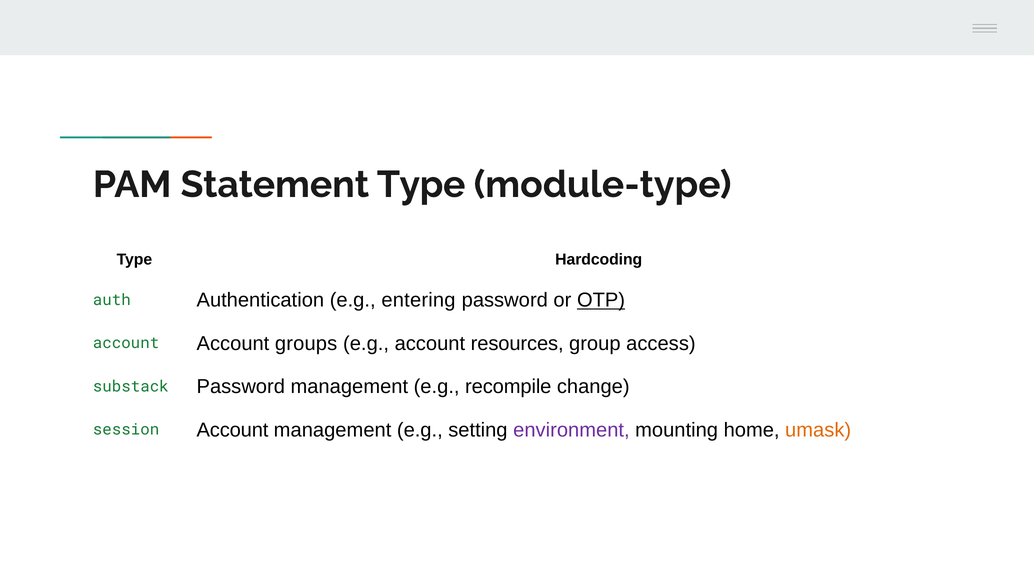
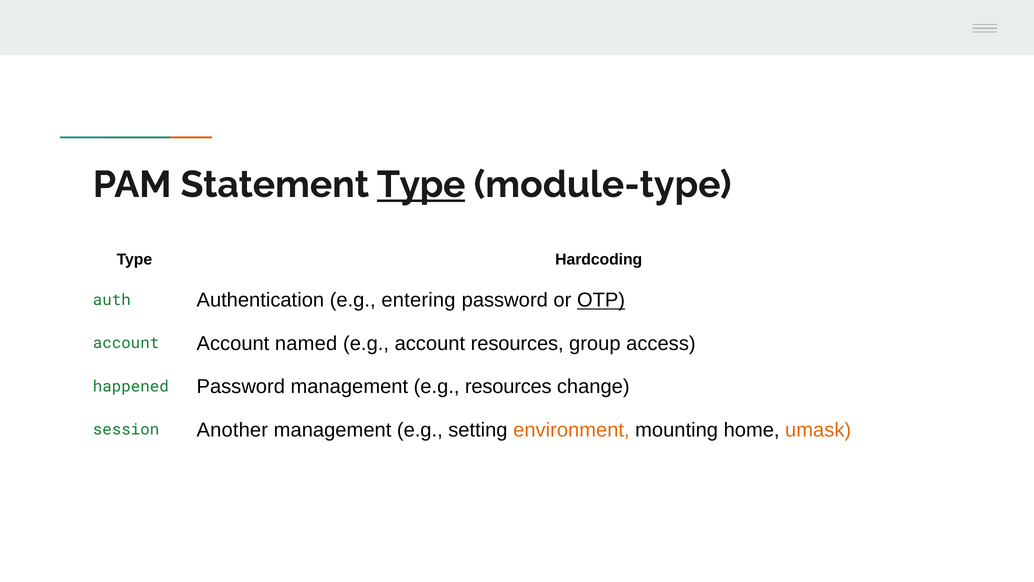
Type at (421, 184) underline: none -> present
groups: groups -> named
substack: substack -> happened
e.g recompile: recompile -> resources
session Account: Account -> Another
environment colour: purple -> orange
